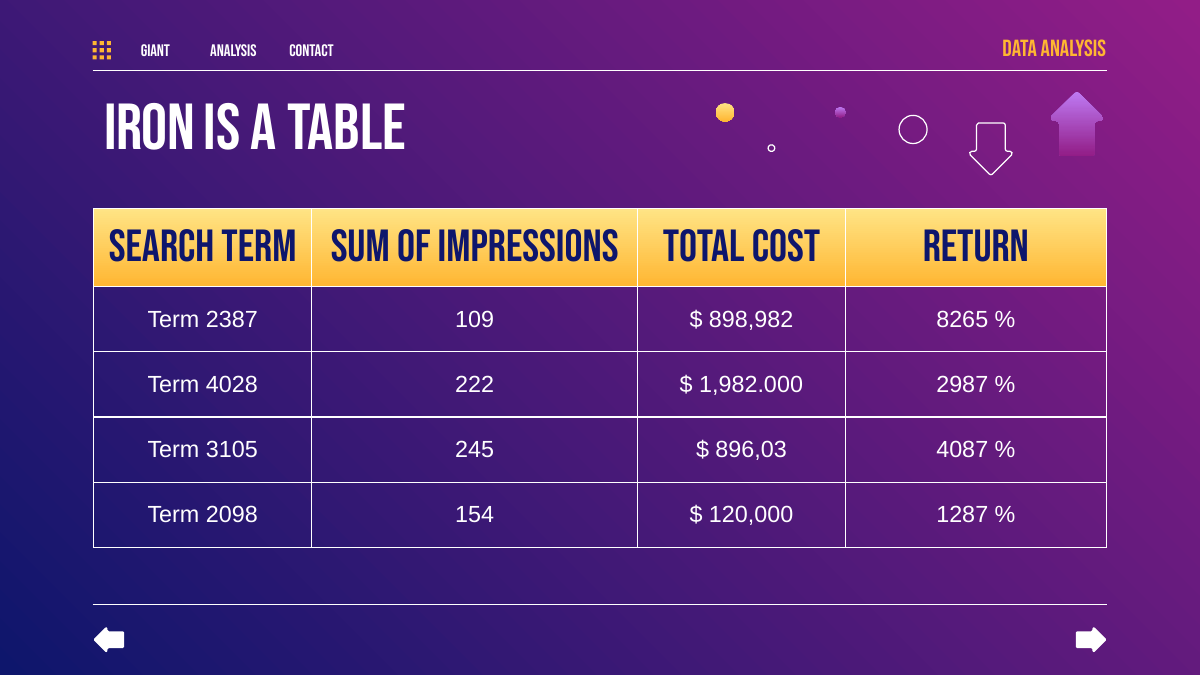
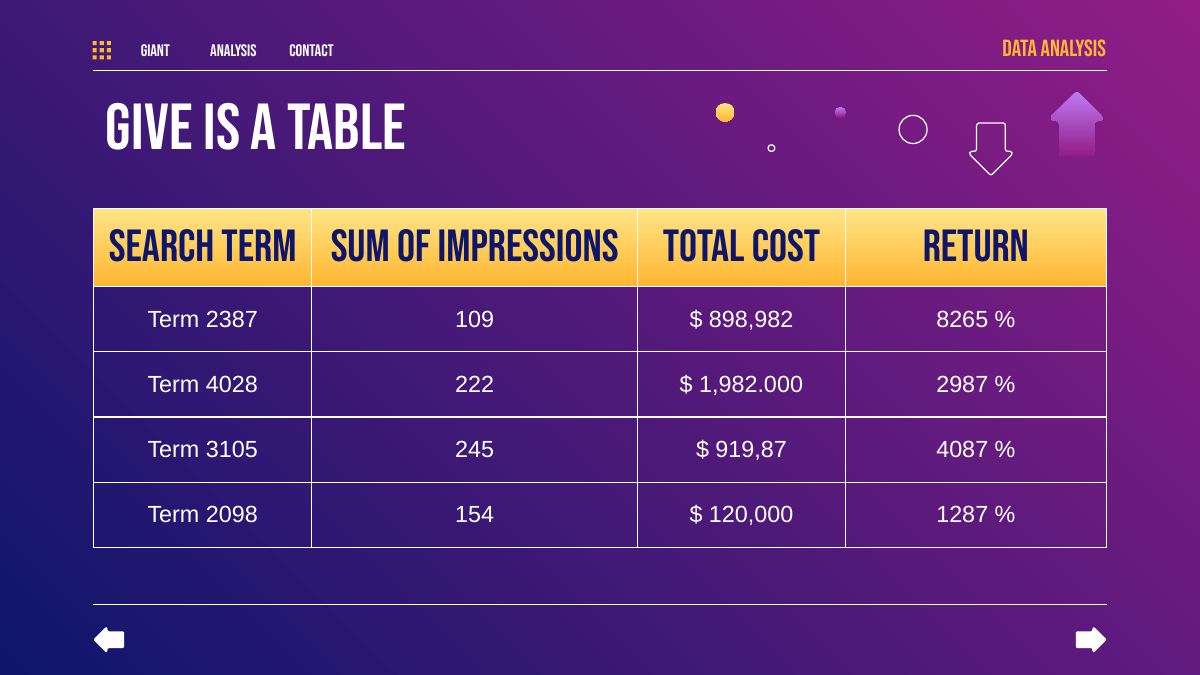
IRON: IRON -> GIVE
896,03: 896,03 -> 919,87
